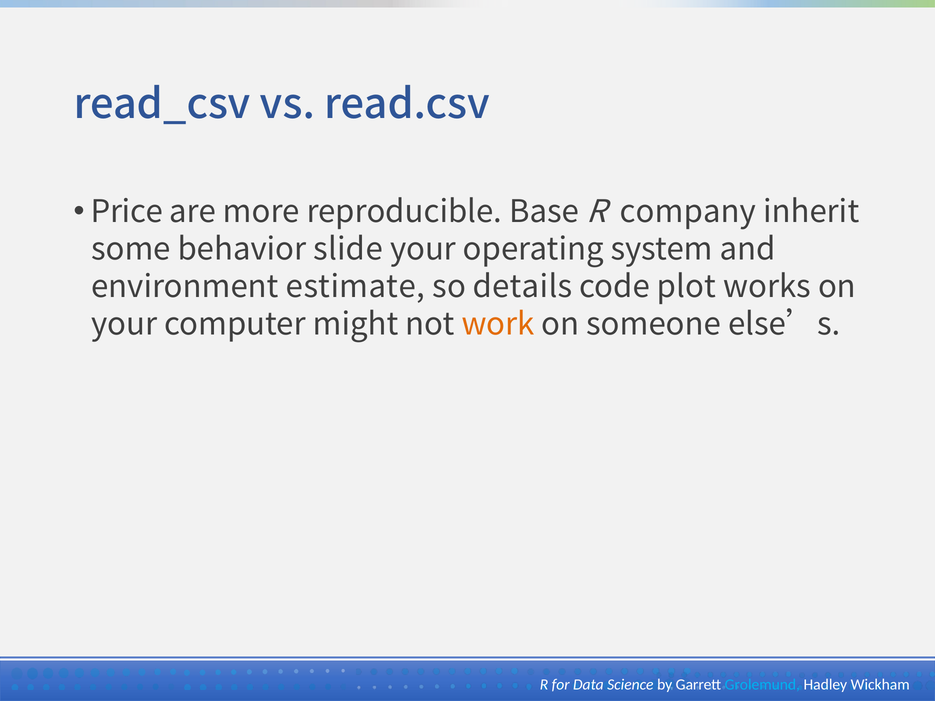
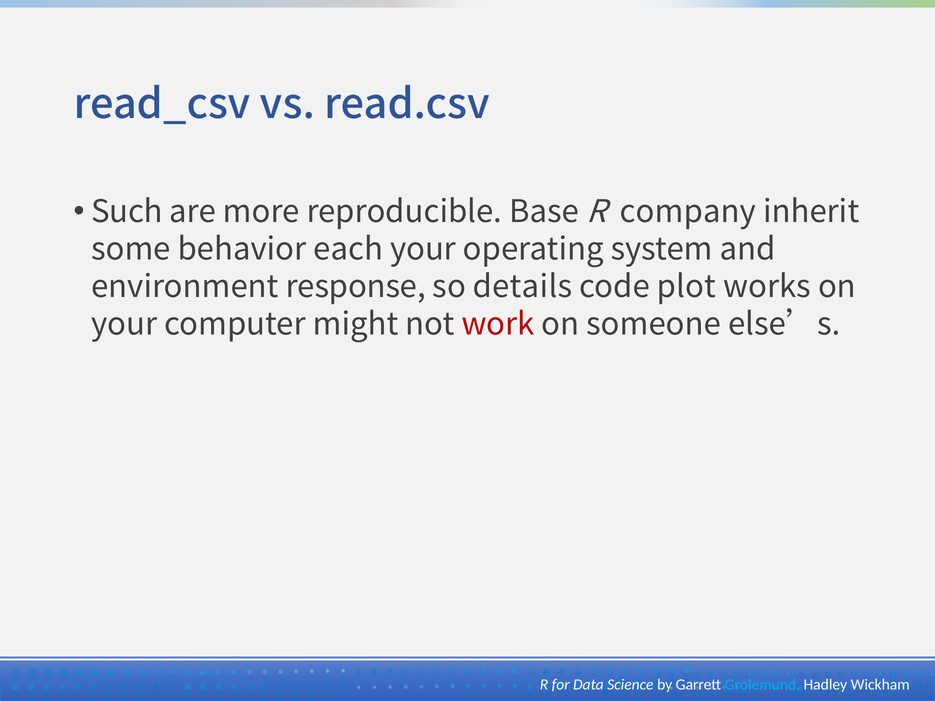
Price: Price -> Such
slide: slide -> each
estimate: estimate -> response
work colour: orange -> red
